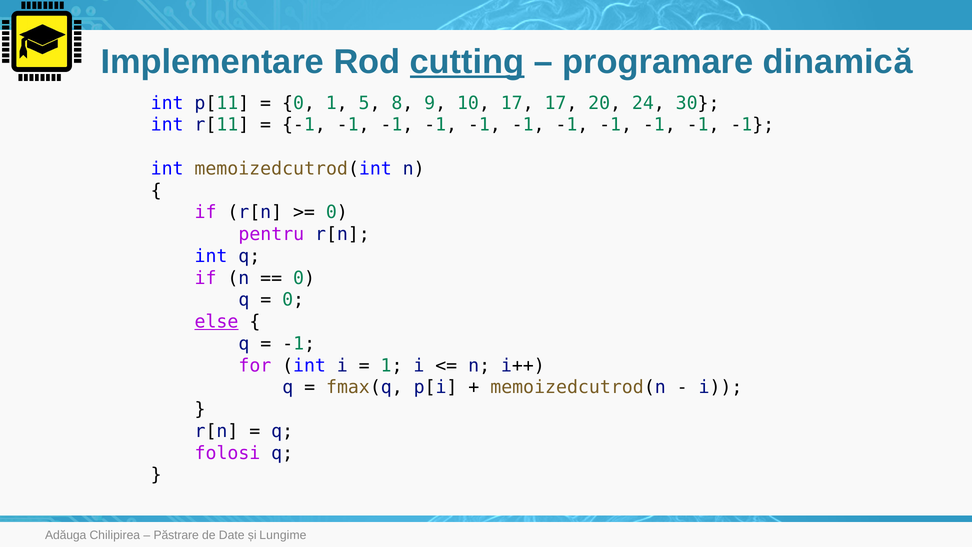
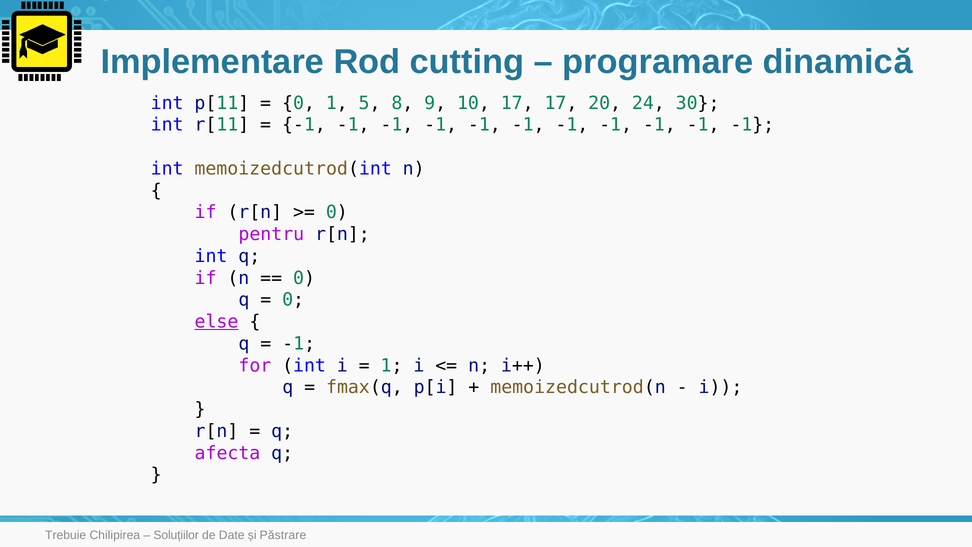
cutting underline: present -> none
folosi: folosi -> afecta
Adăuga: Adăuga -> Trebuie
Păstrare: Păstrare -> Soluțiilor
Lungime: Lungime -> Păstrare
